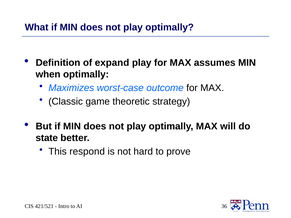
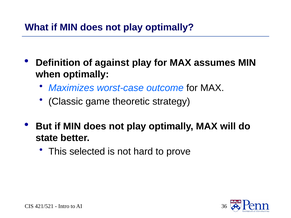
expand: expand -> against
respond: respond -> selected
